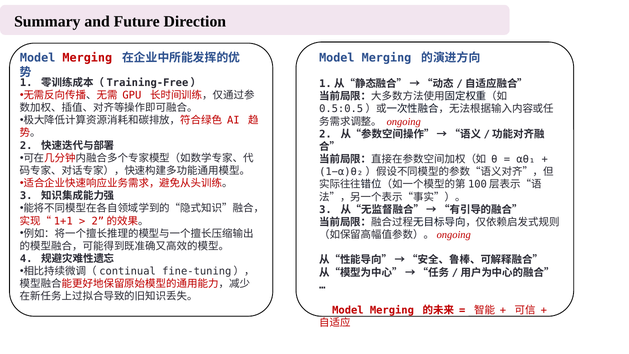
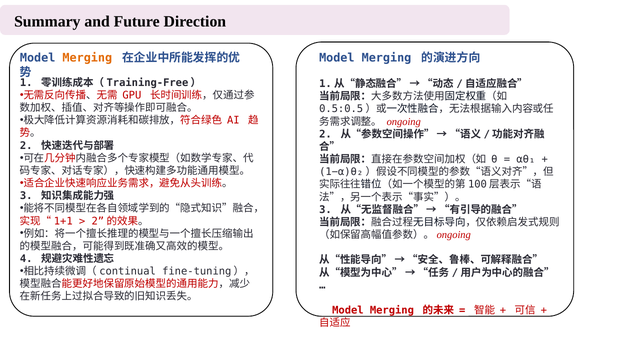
Merging at (87, 58) colour: red -> orange
